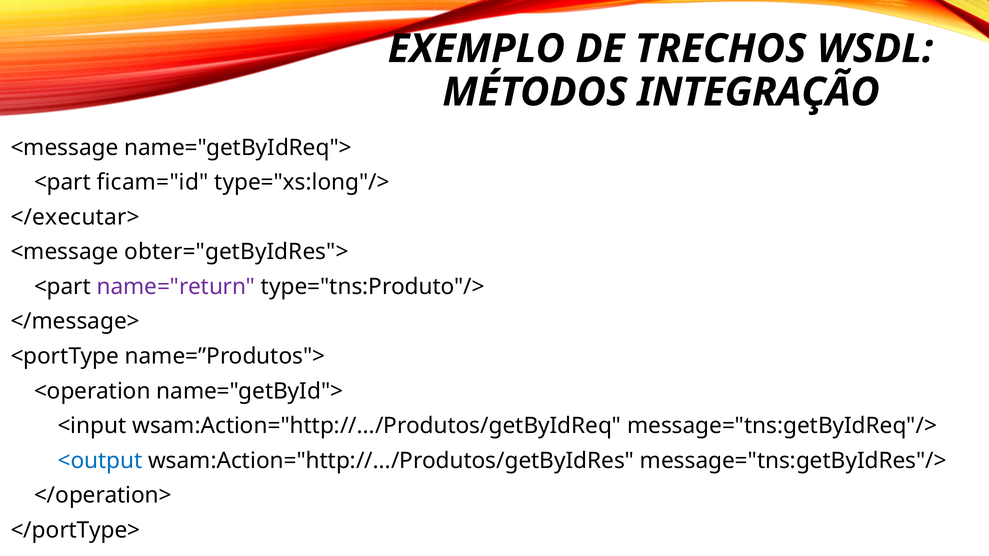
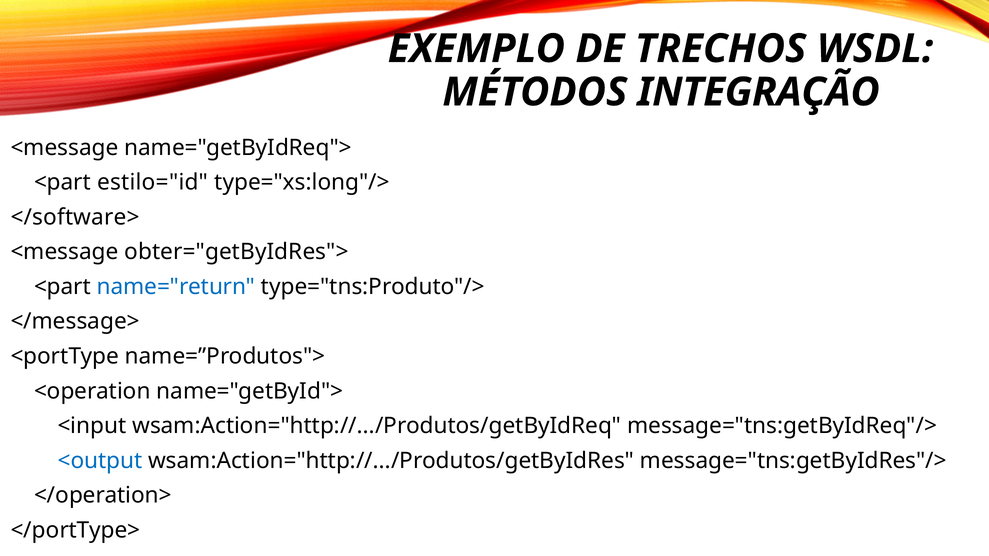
ficam="id: ficam="id -> estilo="id
</executar>: </executar> -> </software>
name="return colour: purple -> blue
